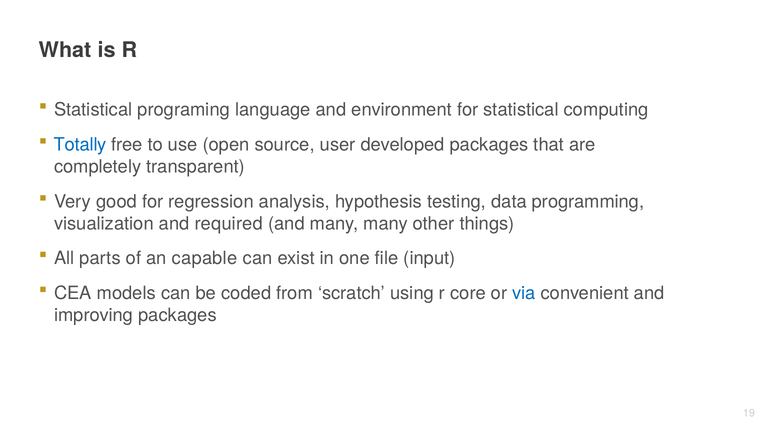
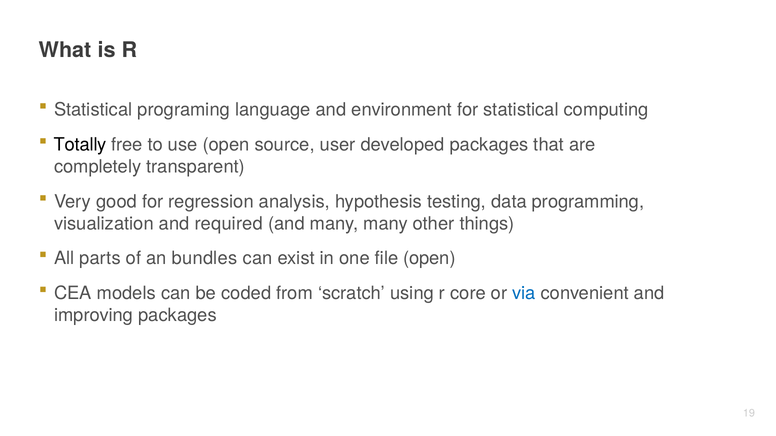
Totally colour: blue -> black
capable: capable -> bundles
file input: input -> open
